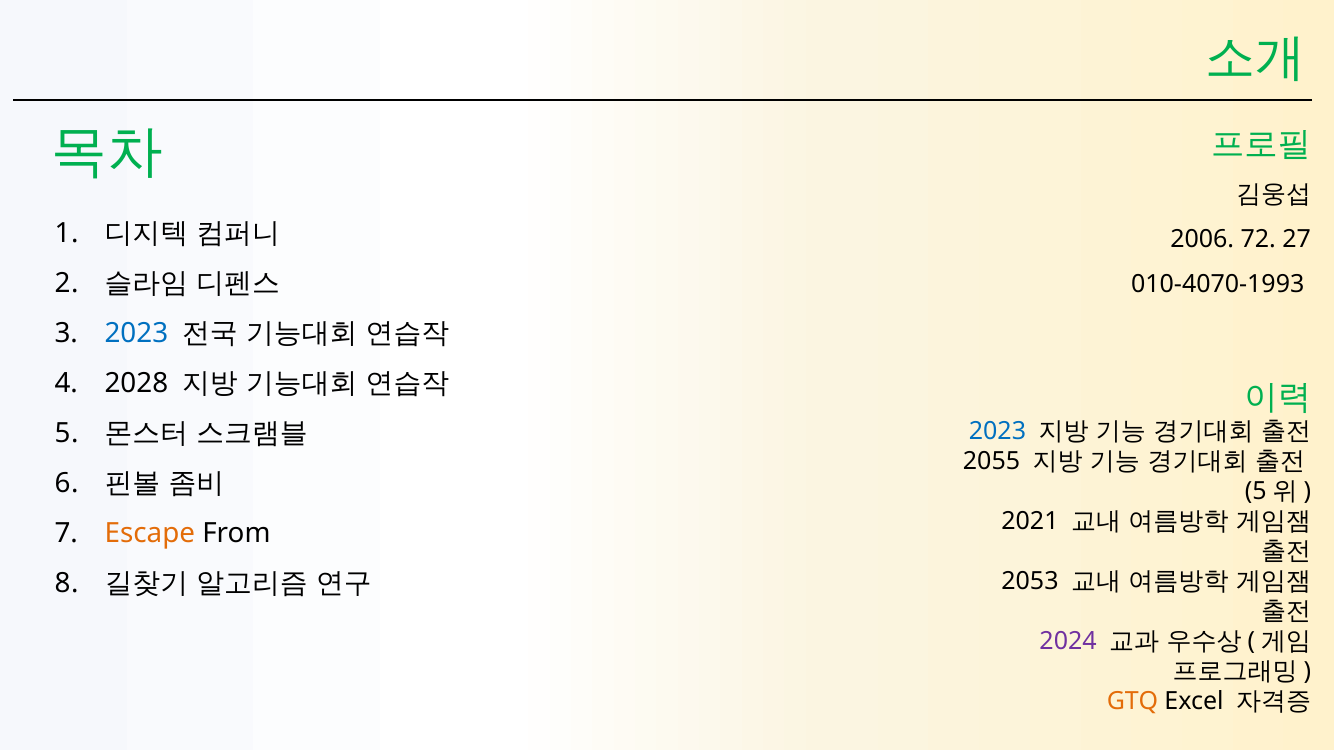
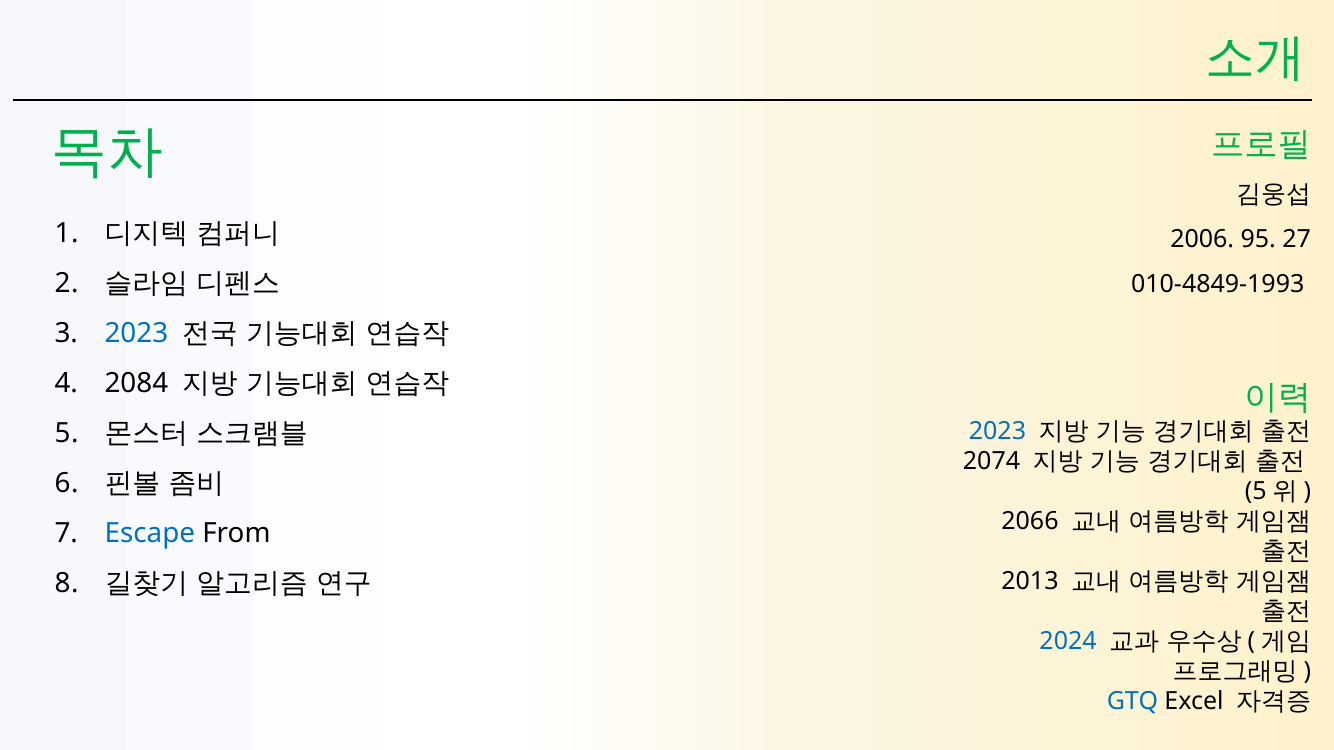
72: 72 -> 95
010-4070-1993: 010-4070-1993 -> 010-4849-1993
2028: 2028 -> 2084
2055: 2055 -> 2074
2021: 2021 -> 2066
Escape colour: orange -> blue
2053: 2053 -> 2013
2024 colour: purple -> blue
GTQ colour: orange -> blue
